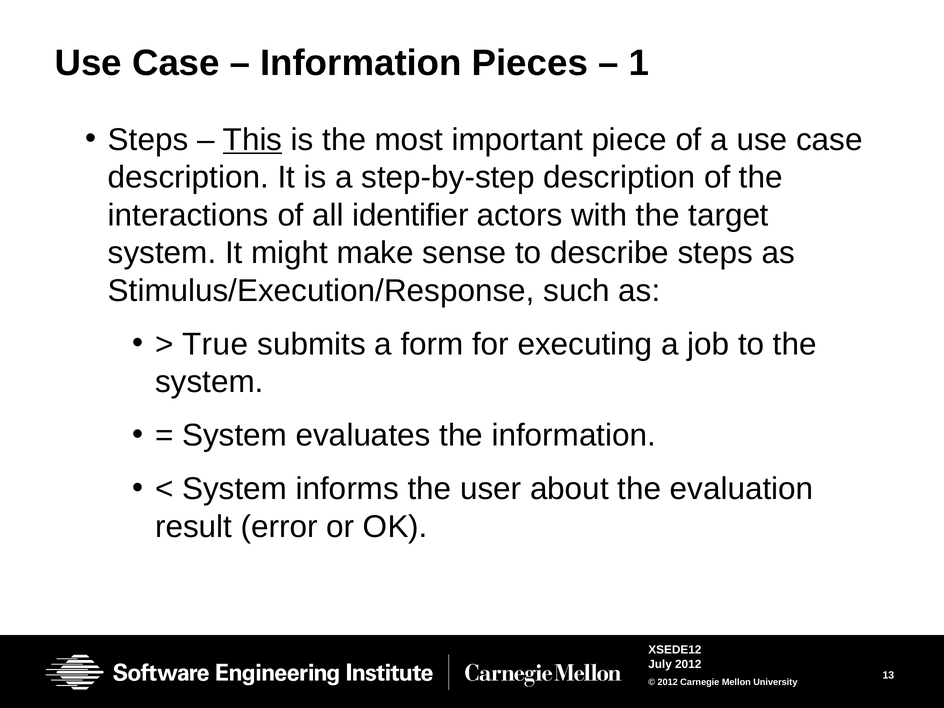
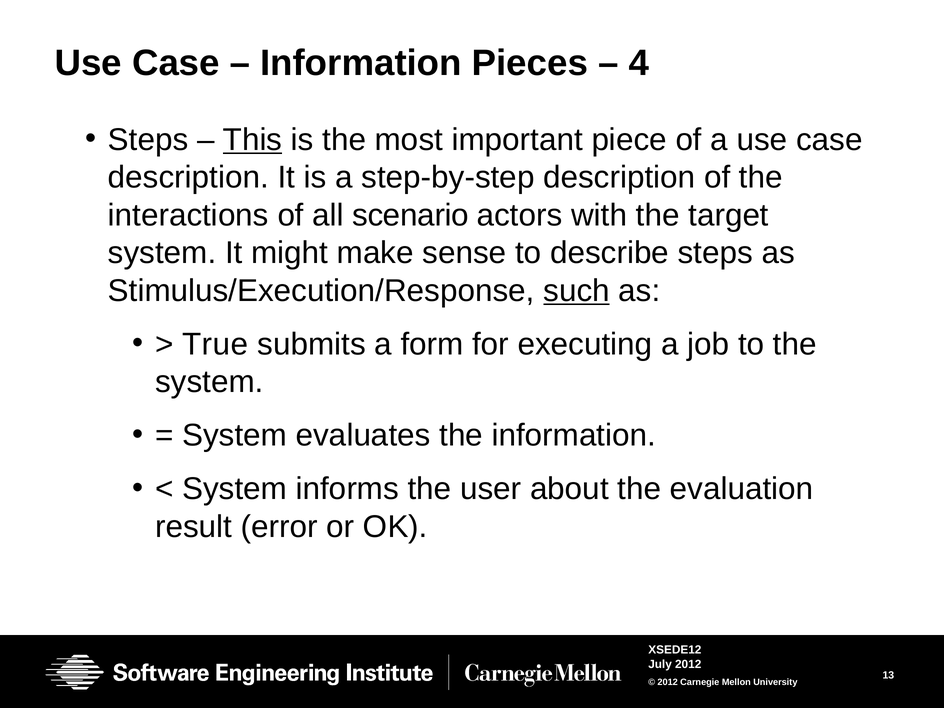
1: 1 -> 4
identifier: identifier -> scenario
such underline: none -> present
